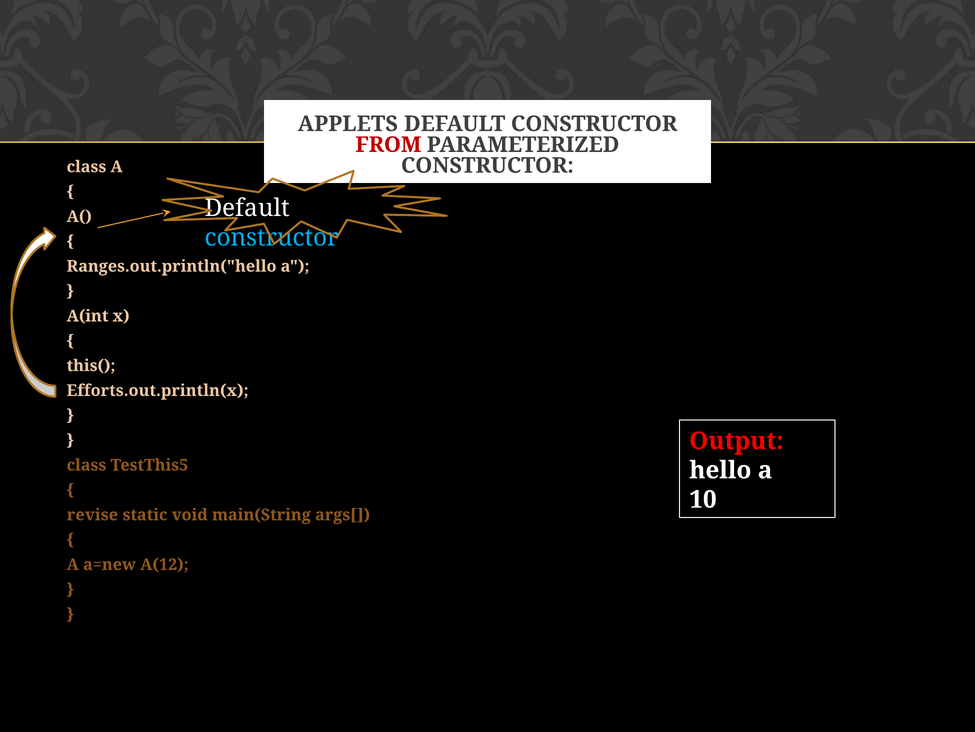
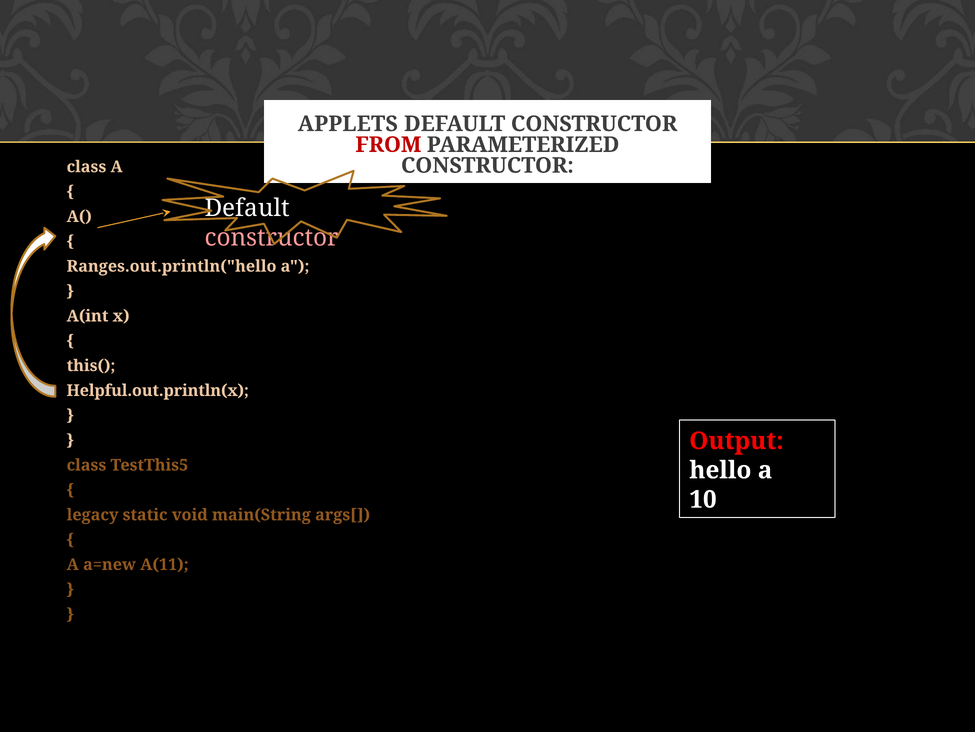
constructor at (272, 237) colour: light blue -> pink
Efforts.out.println(x: Efforts.out.println(x -> Helpful.out.println(x
revise: revise -> legacy
A(12: A(12 -> A(11
